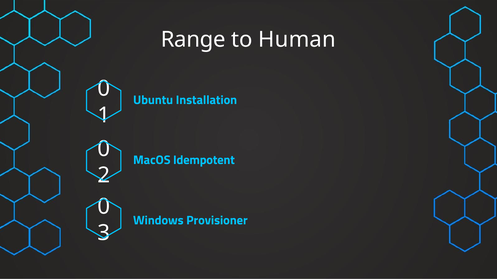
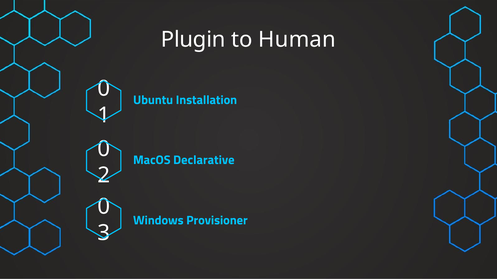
Range: Range -> Plugin
Idempotent: Idempotent -> Declarative
